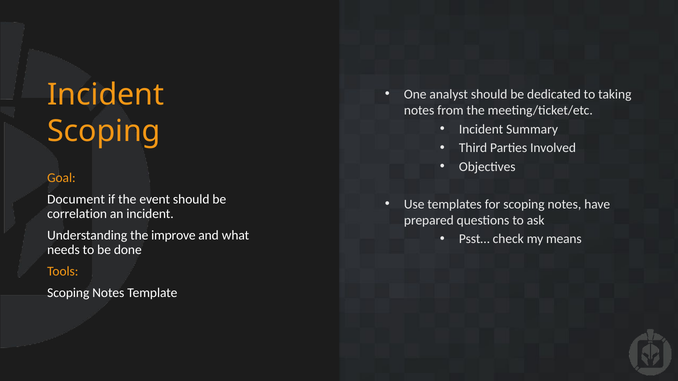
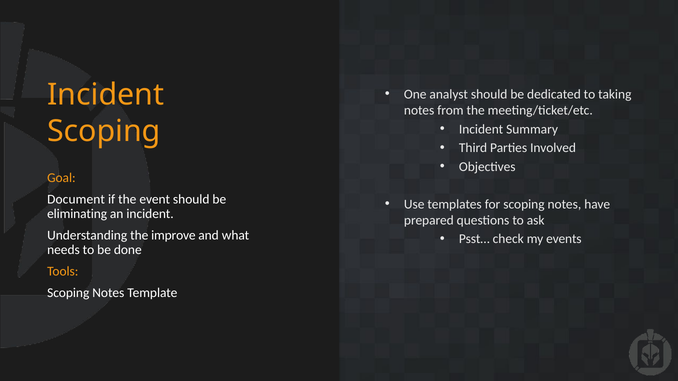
correlation: correlation -> eliminating
means: means -> events
